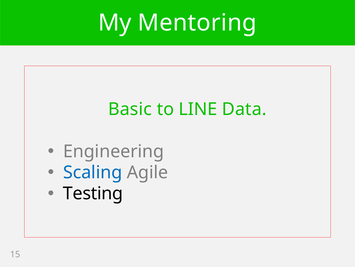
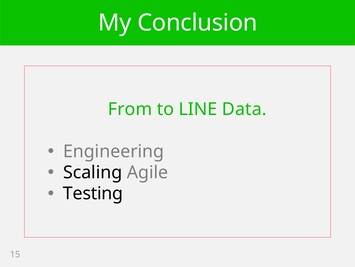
Mentoring: Mentoring -> Conclusion
Basic: Basic -> From
Scaling colour: blue -> black
